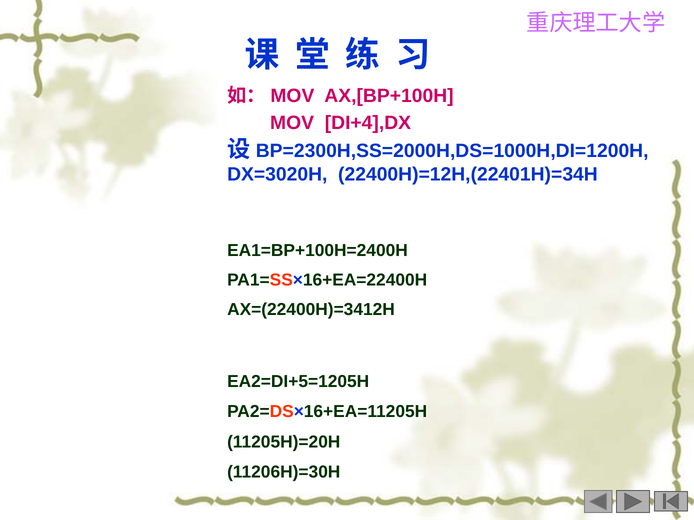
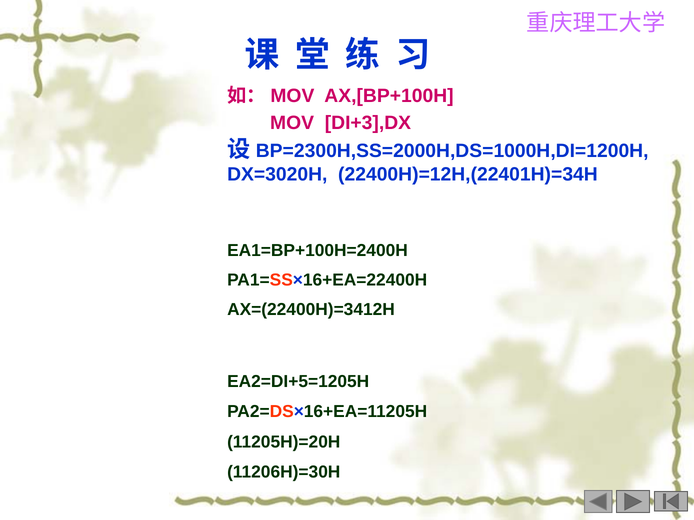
DI+4],DX: DI+4],DX -> DI+3],DX
